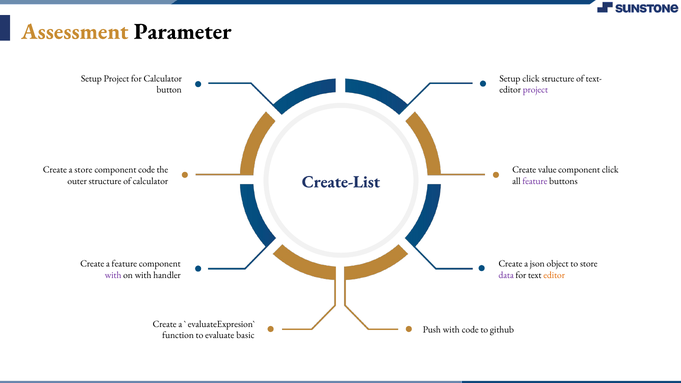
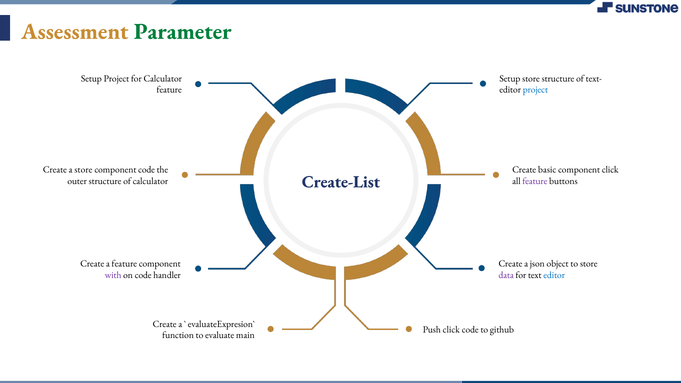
Parameter colour: black -> green
Setup click: click -> store
button at (169, 90): button -> feature
project at (535, 90) colour: purple -> blue
value: value -> basic
on with: with -> code
editor at (554, 275) colour: orange -> blue
Push with: with -> click
basic: basic -> main
